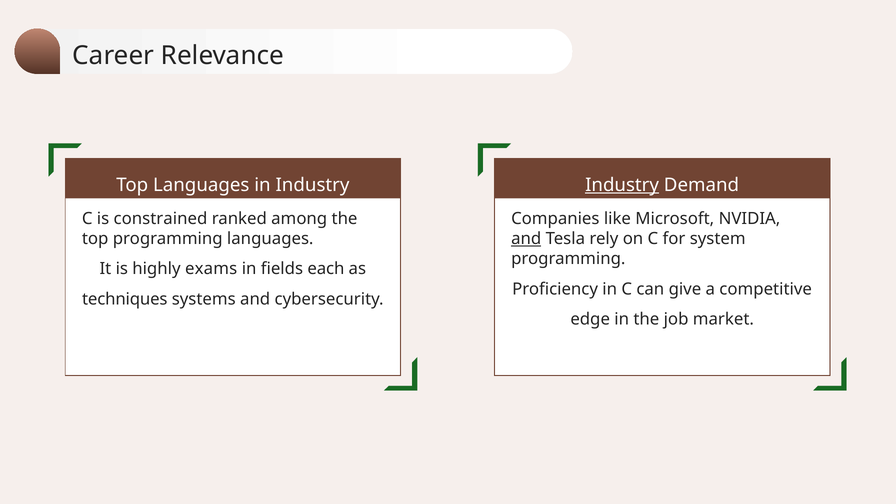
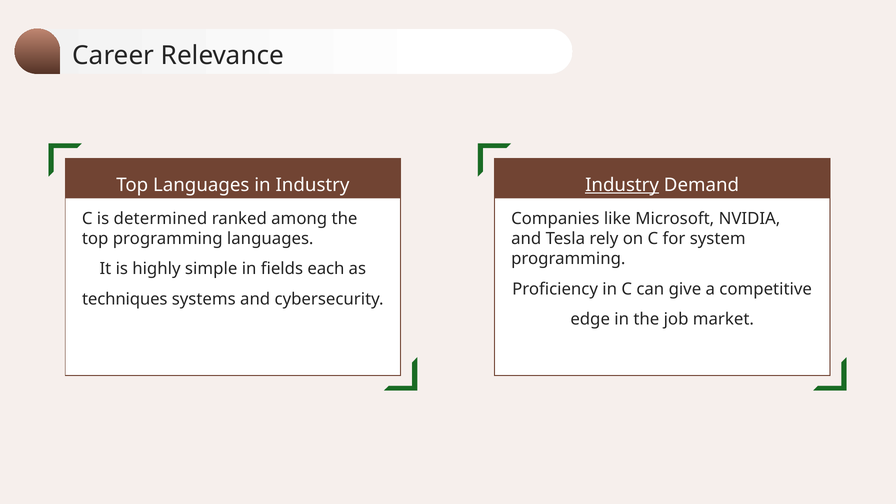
constrained: constrained -> determined
and at (526, 239) underline: present -> none
exams: exams -> simple
